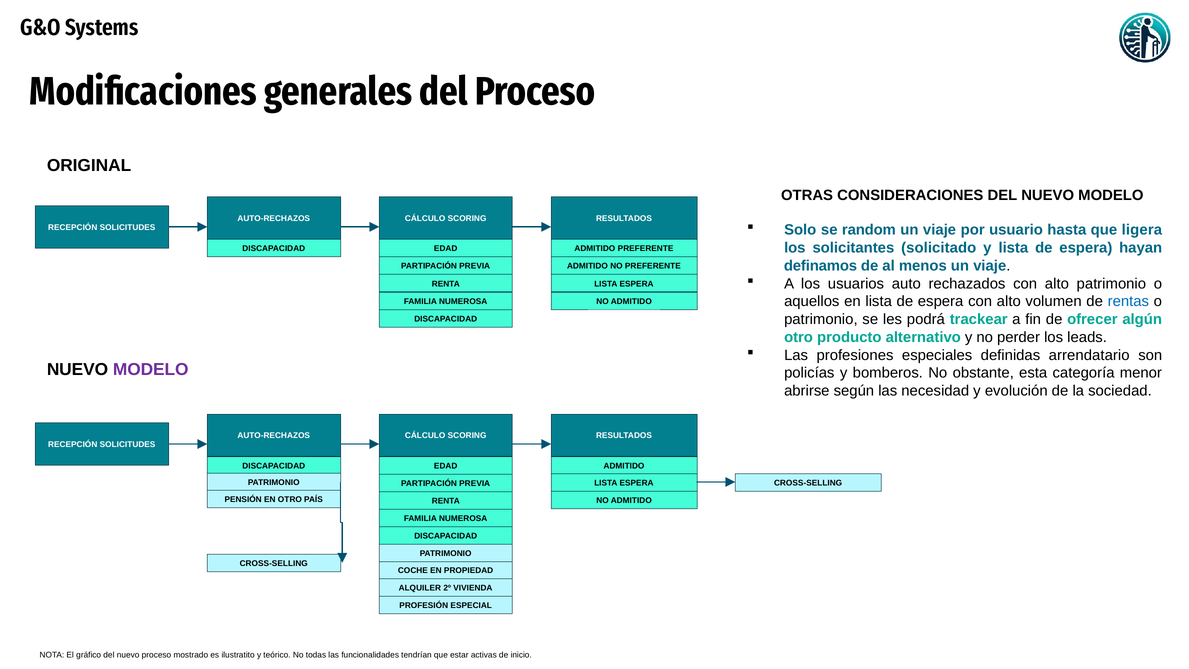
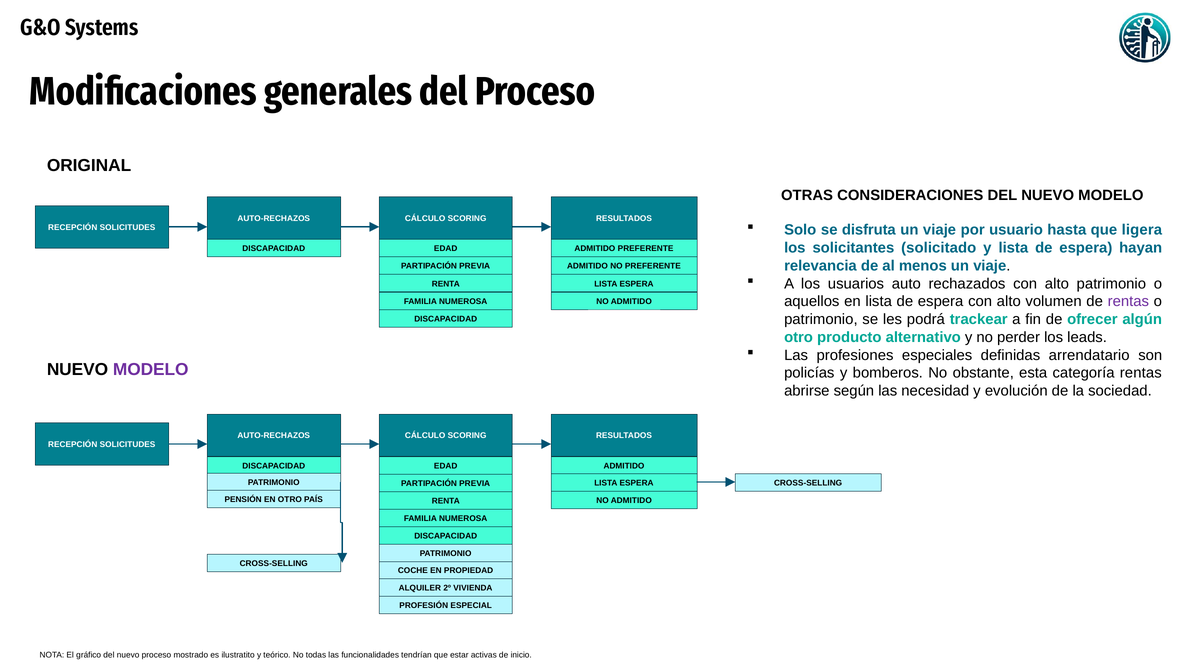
random: random -> disfruta
definamos: definamos -> relevancia
rentas at (1128, 301) colour: blue -> purple
categoría menor: menor -> rentas
